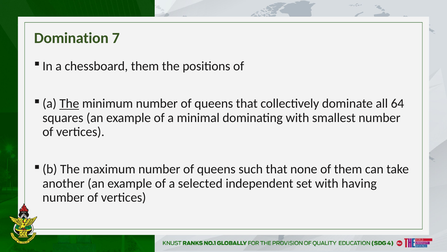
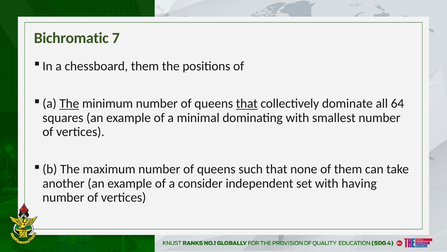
Domination: Domination -> Bichromatic
that at (247, 103) underline: none -> present
selected: selected -> consider
